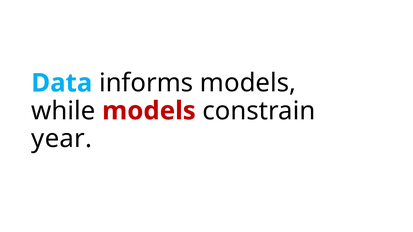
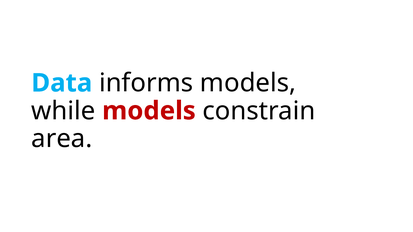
year: year -> area
